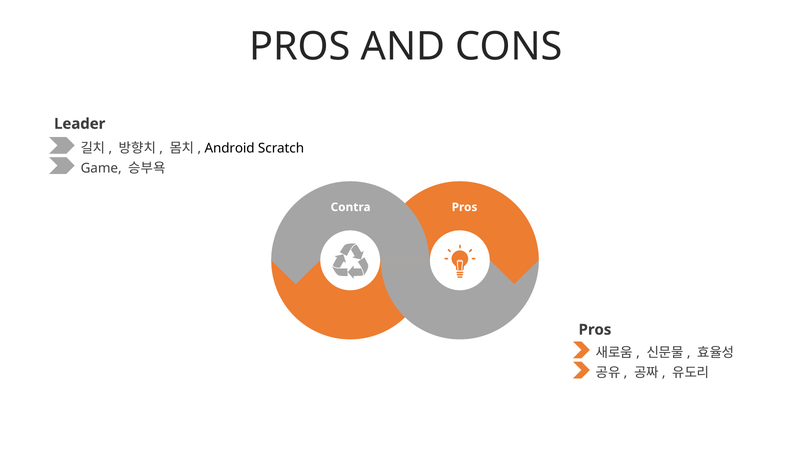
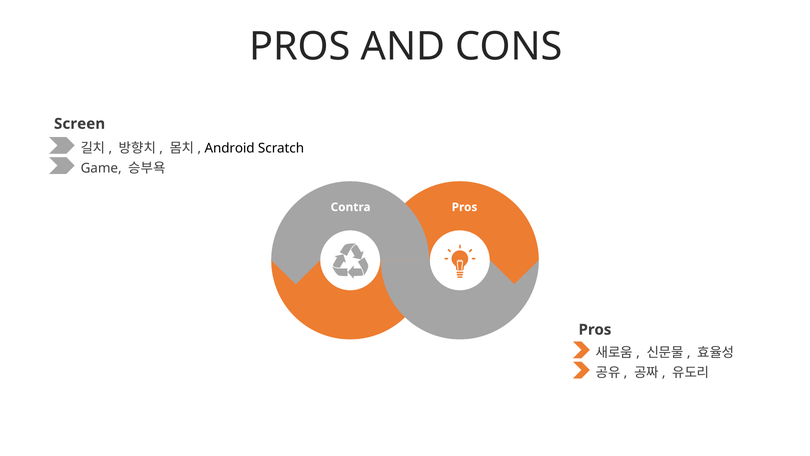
Leader: Leader -> Screen
